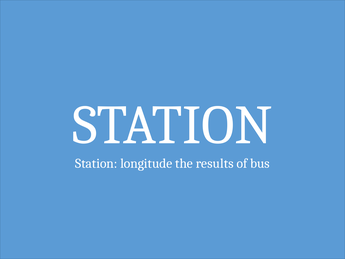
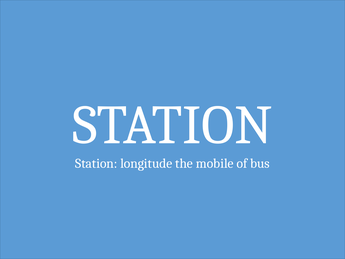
results: results -> mobile
